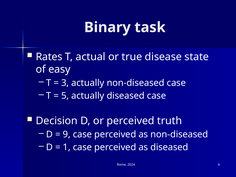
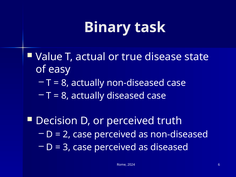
Rates: Rates -> Value
3 at (65, 83): 3 -> 8
5 at (65, 96): 5 -> 8
9: 9 -> 2
1: 1 -> 3
